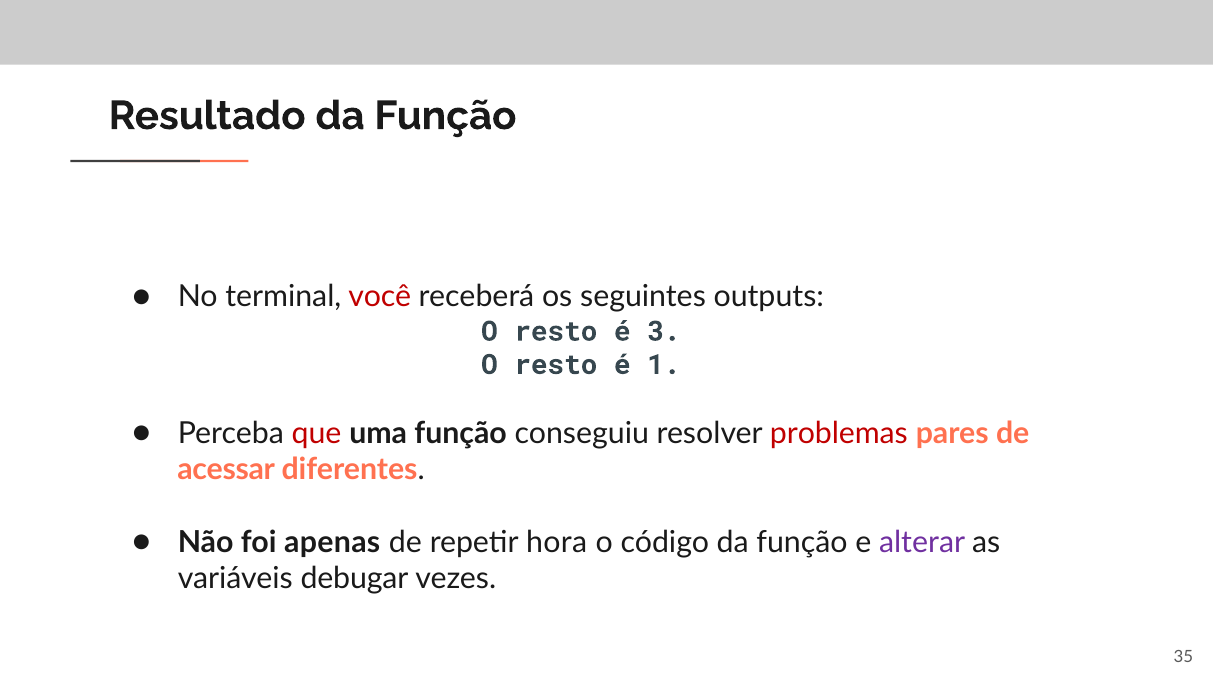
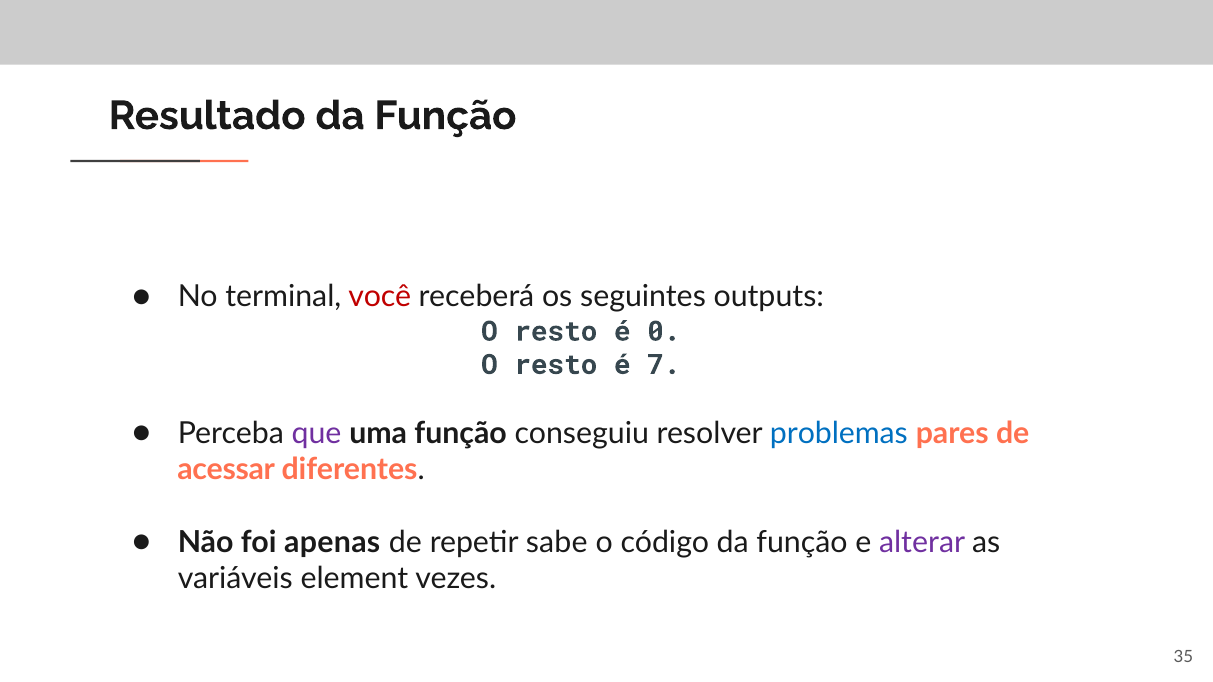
3: 3 -> 0
1: 1 -> 7
que colour: red -> purple
problemas colour: red -> blue
hora: hora -> sabe
debugar: debugar -> element
